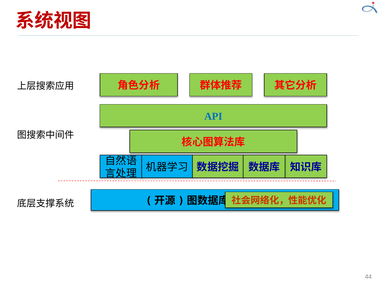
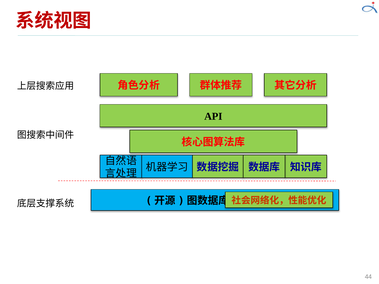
API colour: blue -> black
